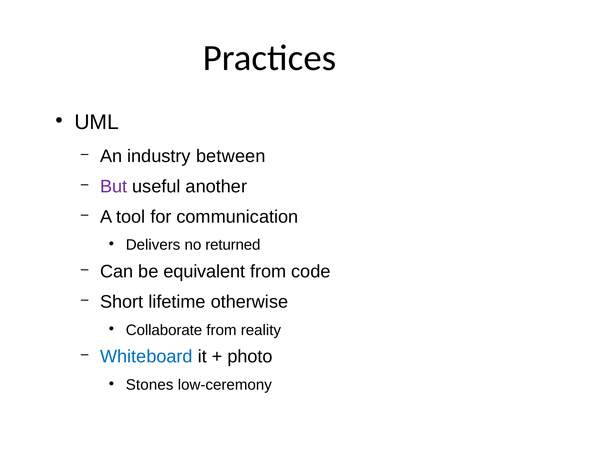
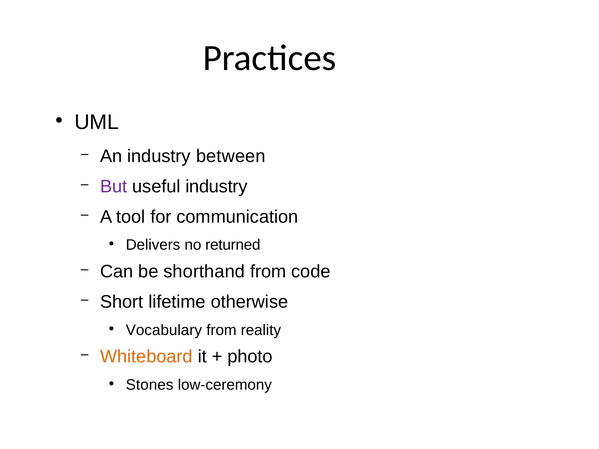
useful another: another -> industry
equivalent: equivalent -> shorthand
Collaborate: Collaborate -> Vocabulary
Whiteboard colour: blue -> orange
